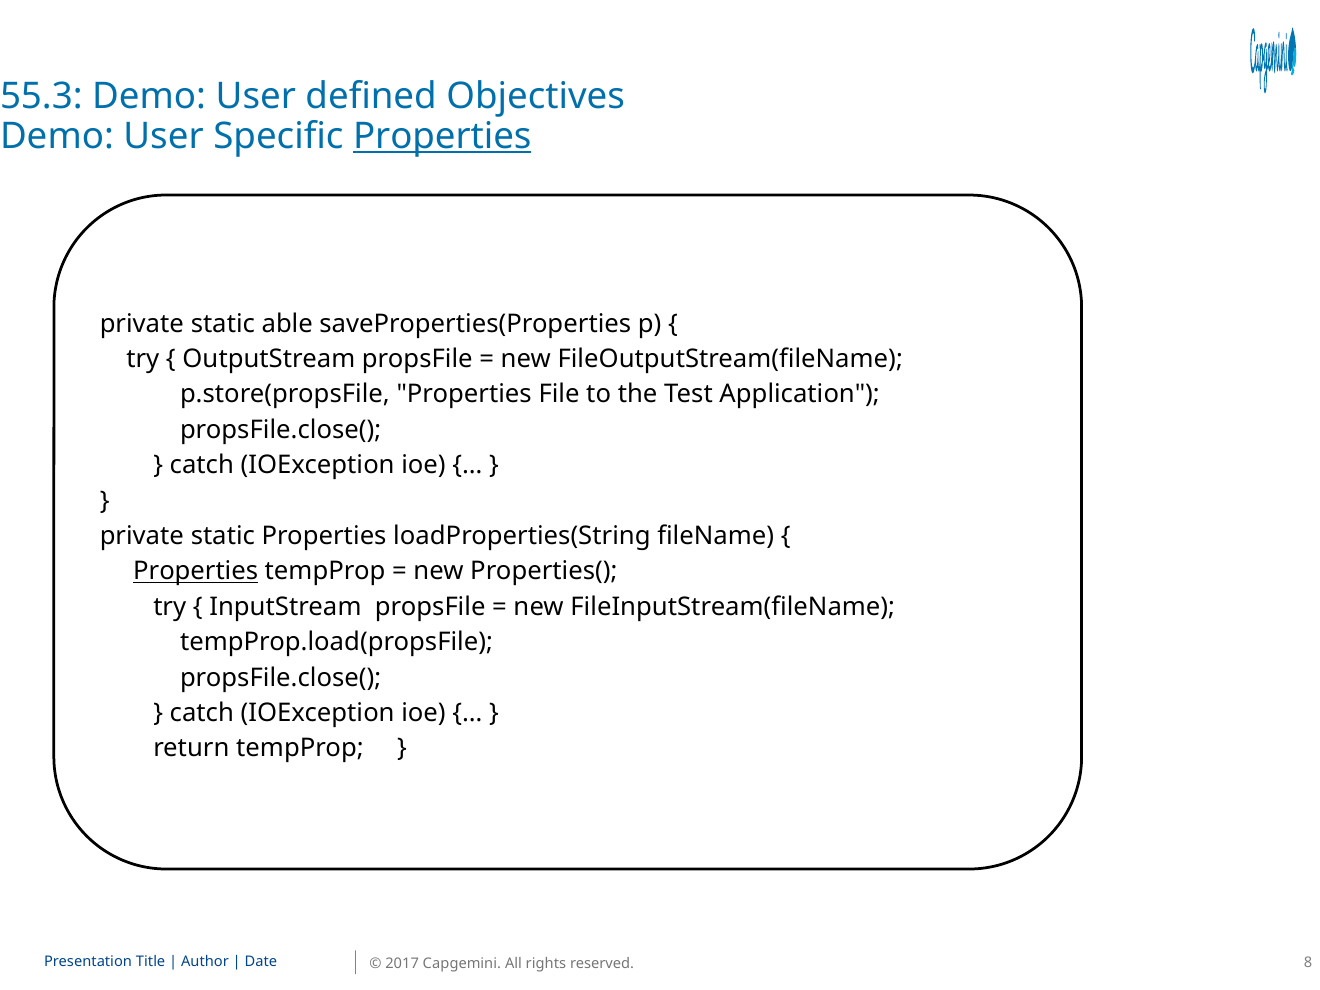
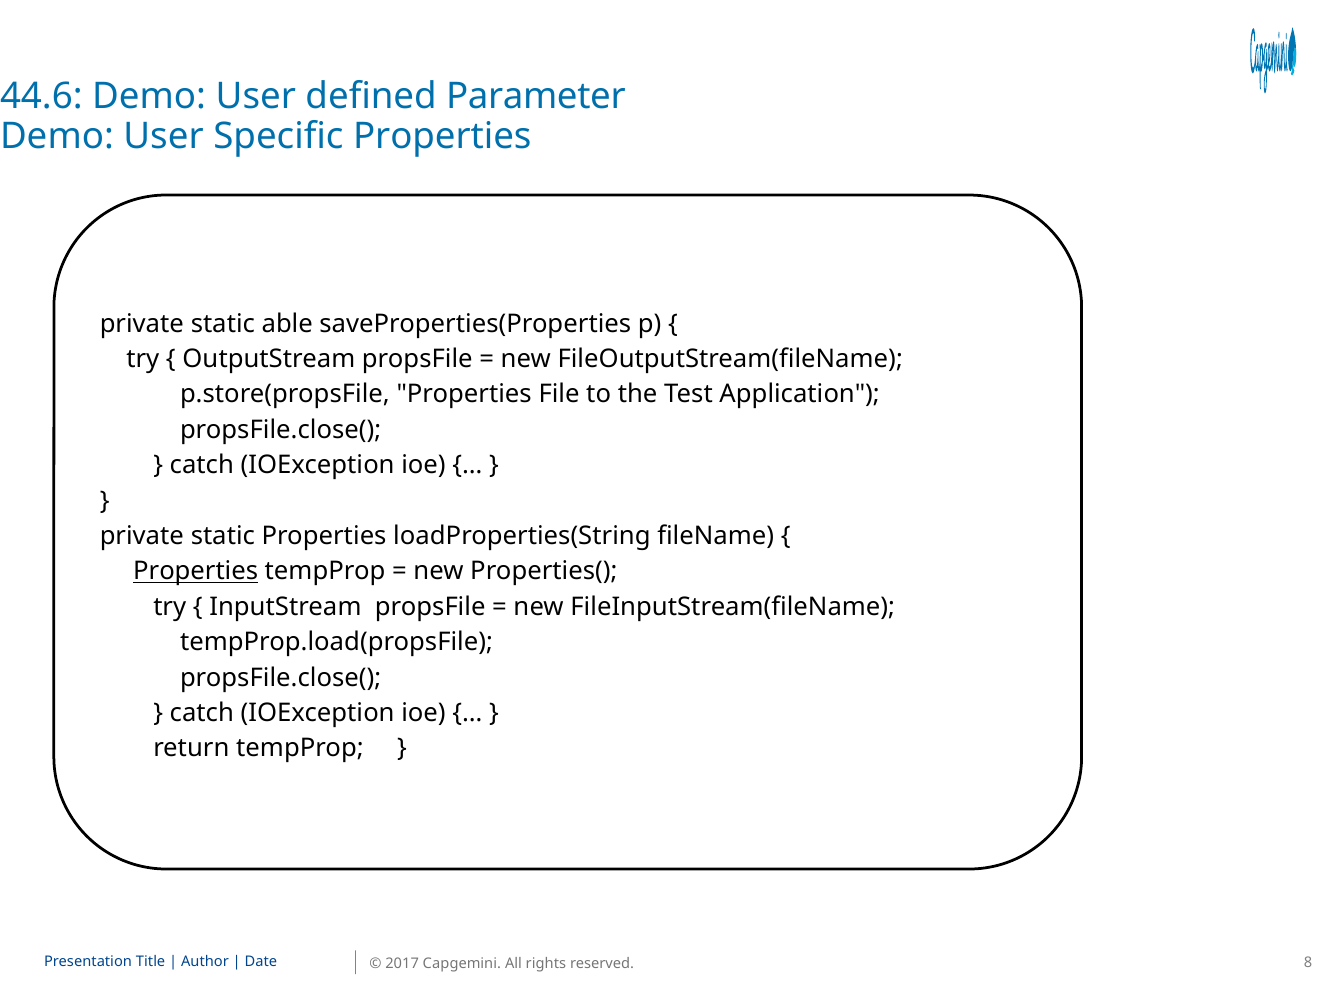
55.3: 55.3 -> 44.6
Objectives: Objectives -> Parameter
Properties at (442, 136) underline: present -> none
